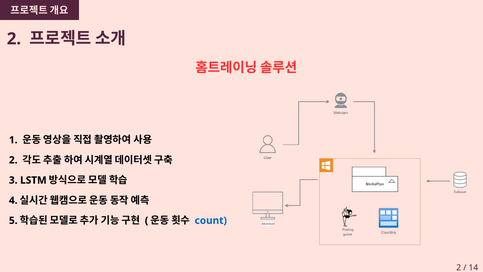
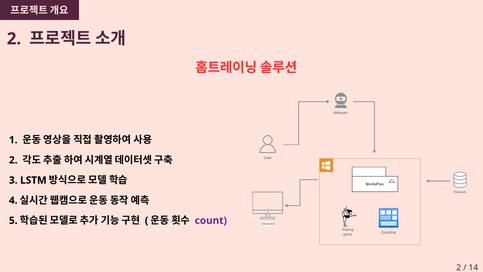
count colour: blue -> purple
